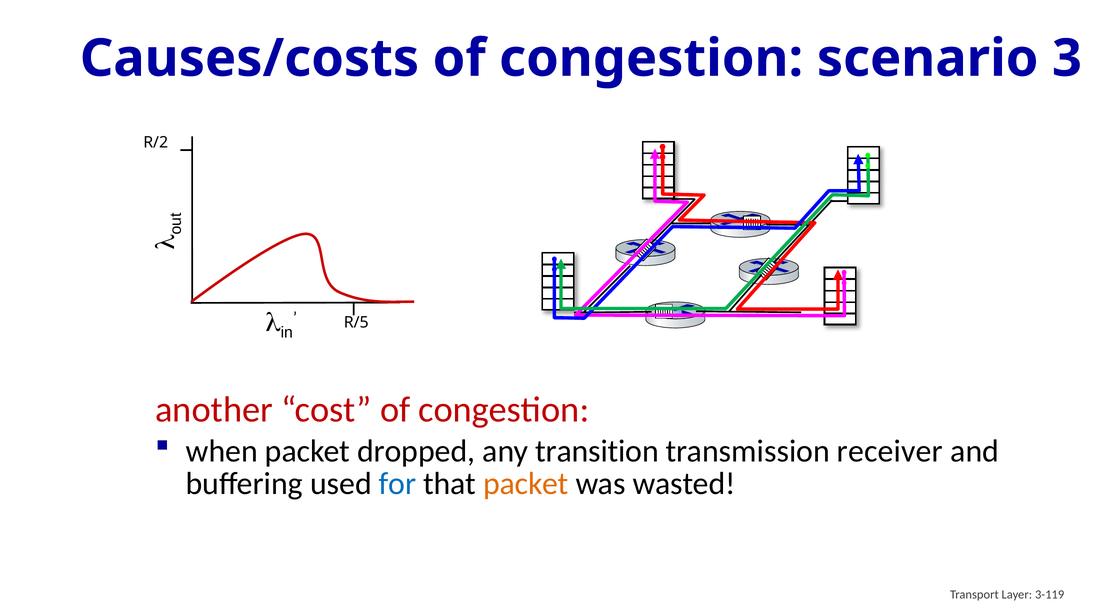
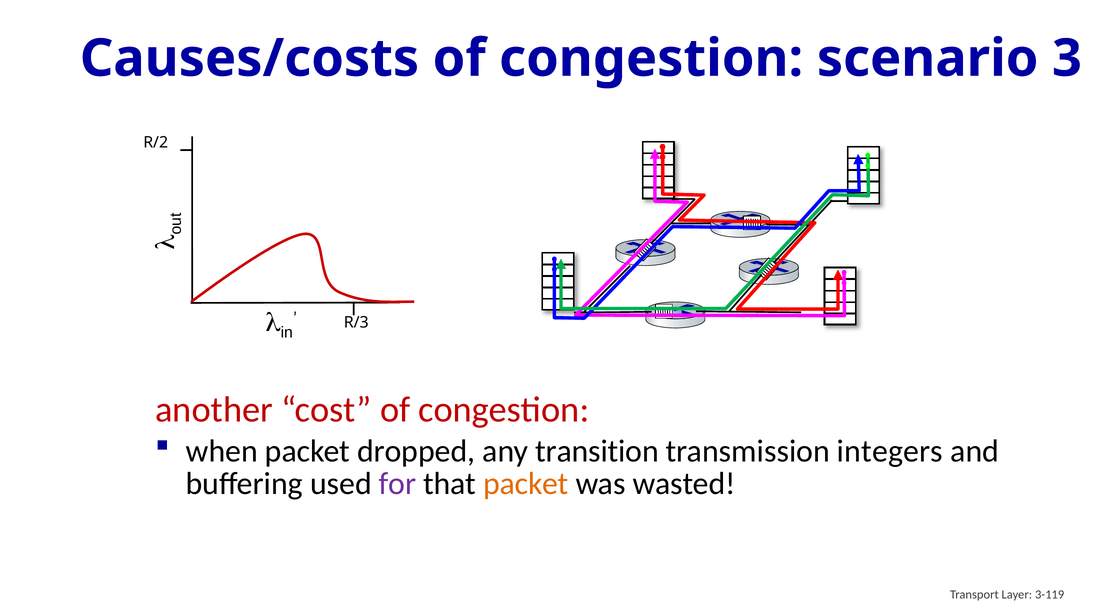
R/5: R/5 -> R/3
receiver: receiver -> integers
for colour: blue -> purple
